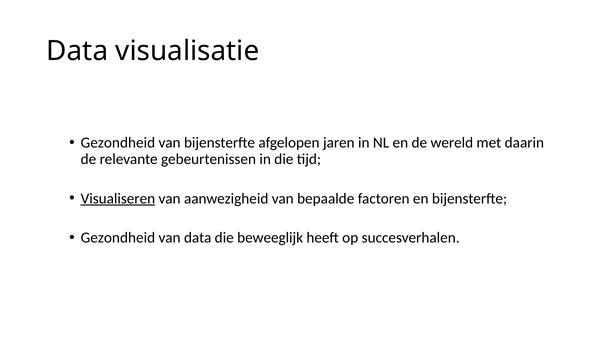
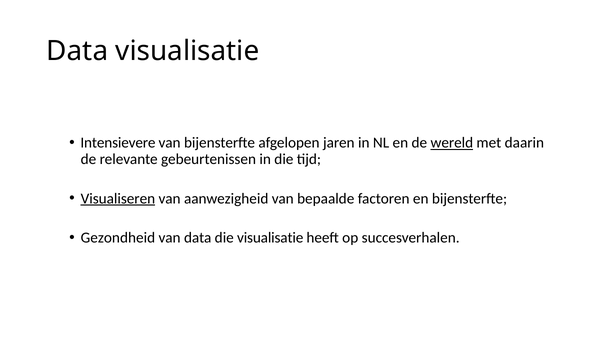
Gezondheid at (118, 143): Gezondheid -> Intensievere
wereld underline: none -> present
die beweeglijk: beweeglijk -> visualisatie
